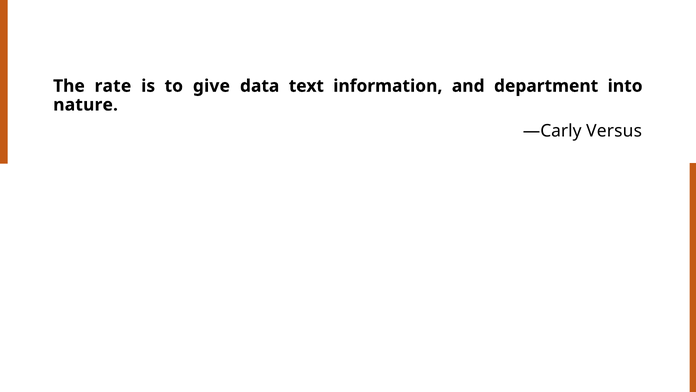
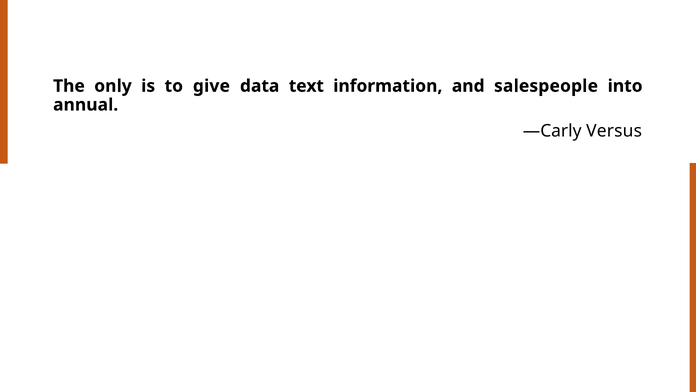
rate: rate -> only
department: department -> salespeople
nature: nature -> annual
